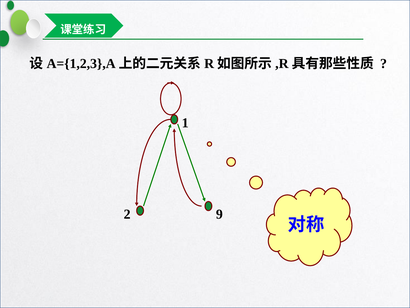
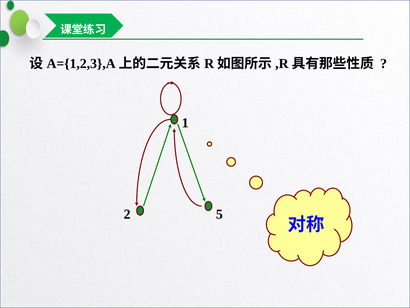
9: 9 -> 5
